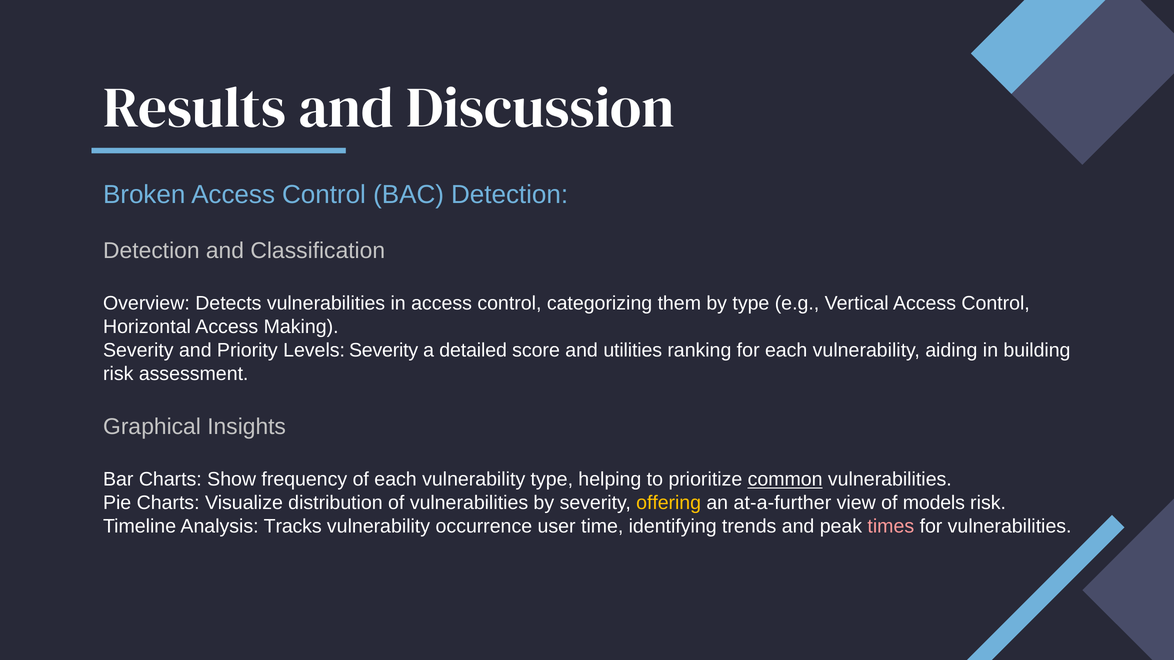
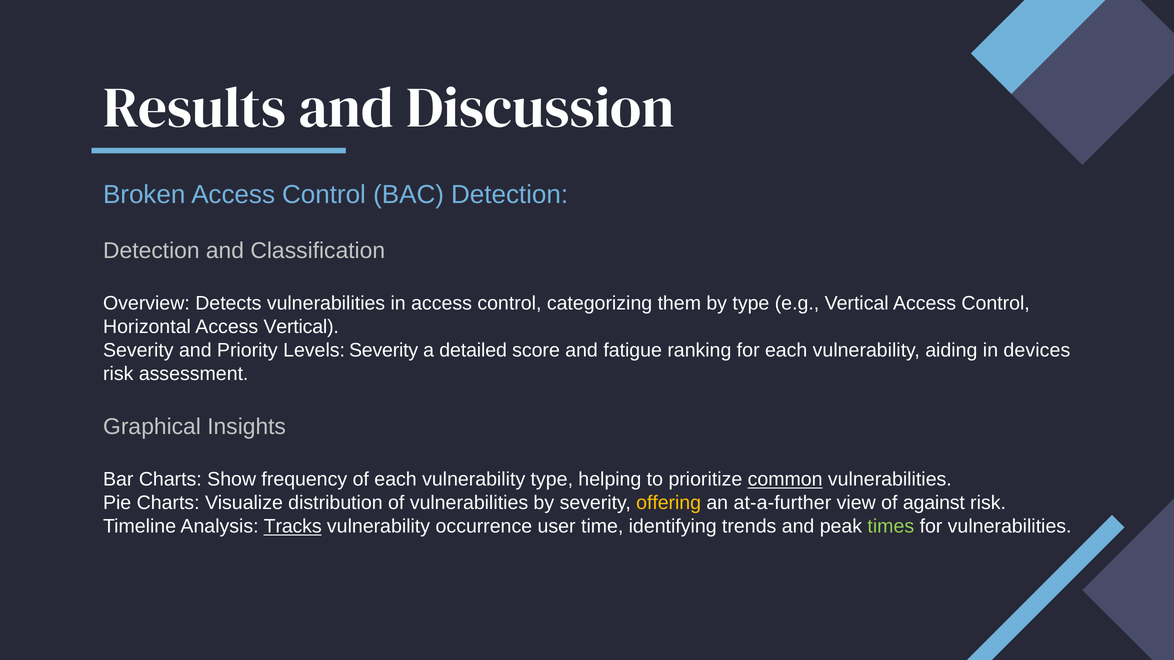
Access Making: Making -> Vertical
utilities: utilities -> fatigue
building: building -> devices
models: models -> against
Tracks underline: none -> present
times colour: pink -> light green
